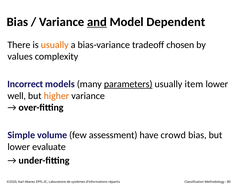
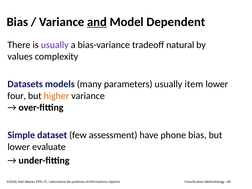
usually at (55, 45) colour: orange -> purple
chosen: chosen -> natural
Incorrect: Incorrect -> Datasets
parameters underline: present -> none
well: well -> four
volume: volume -> dataset
crowd: crowd -> phone
